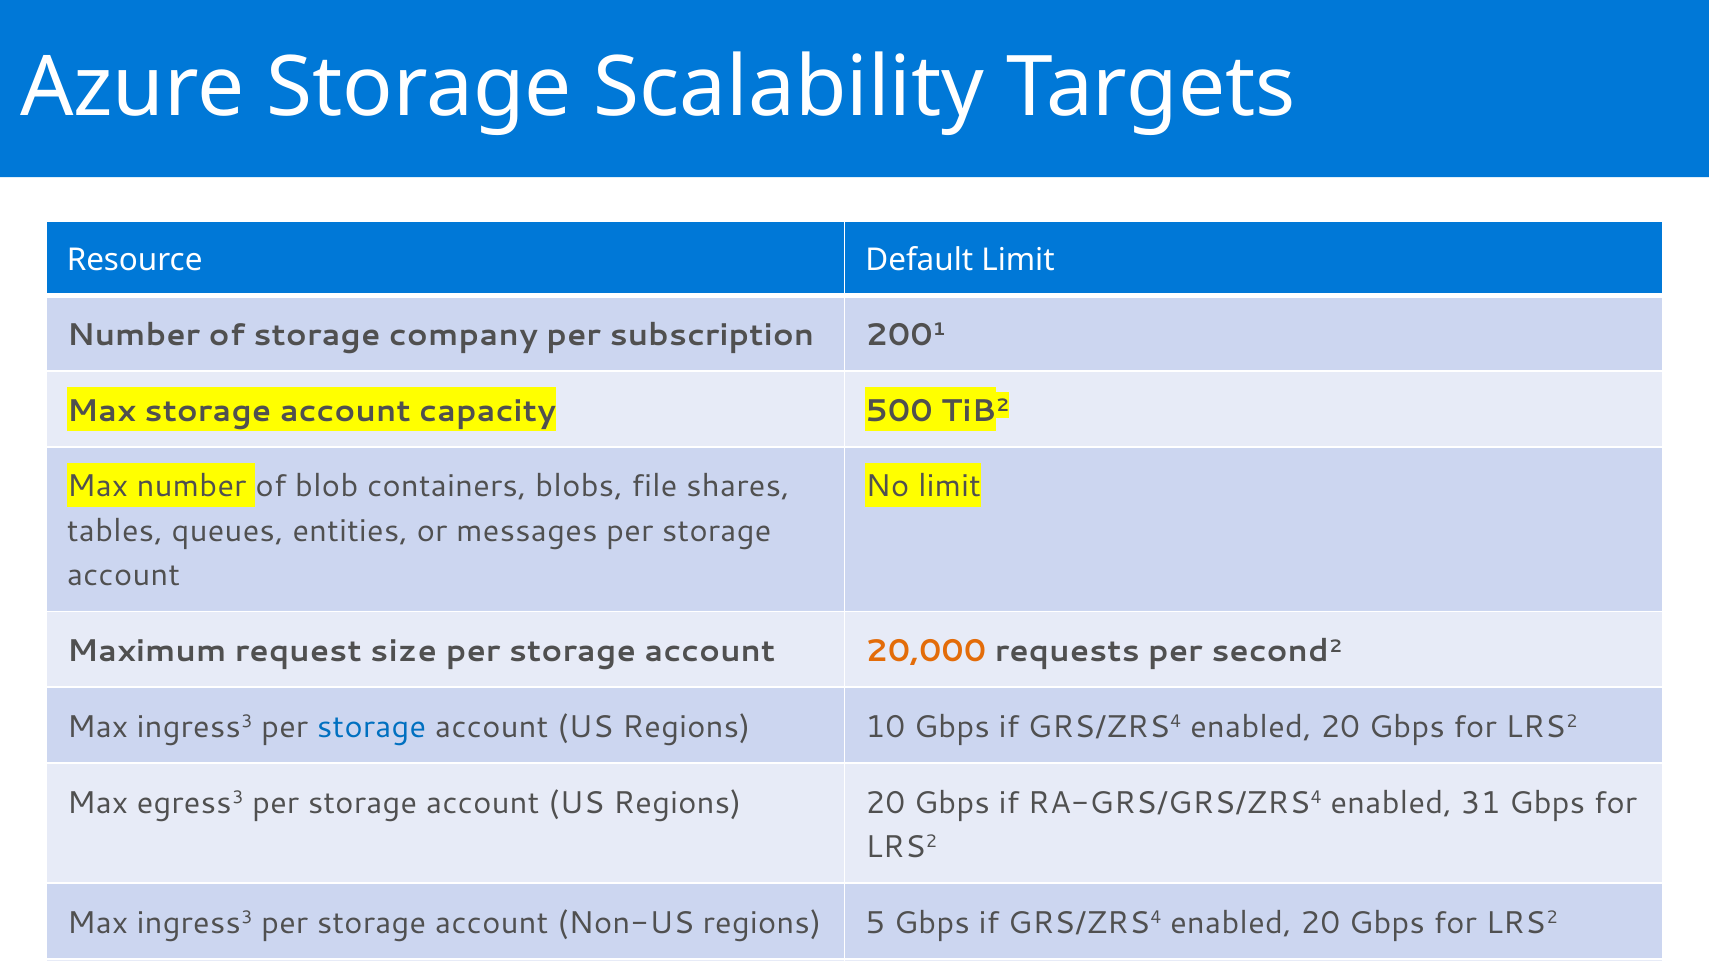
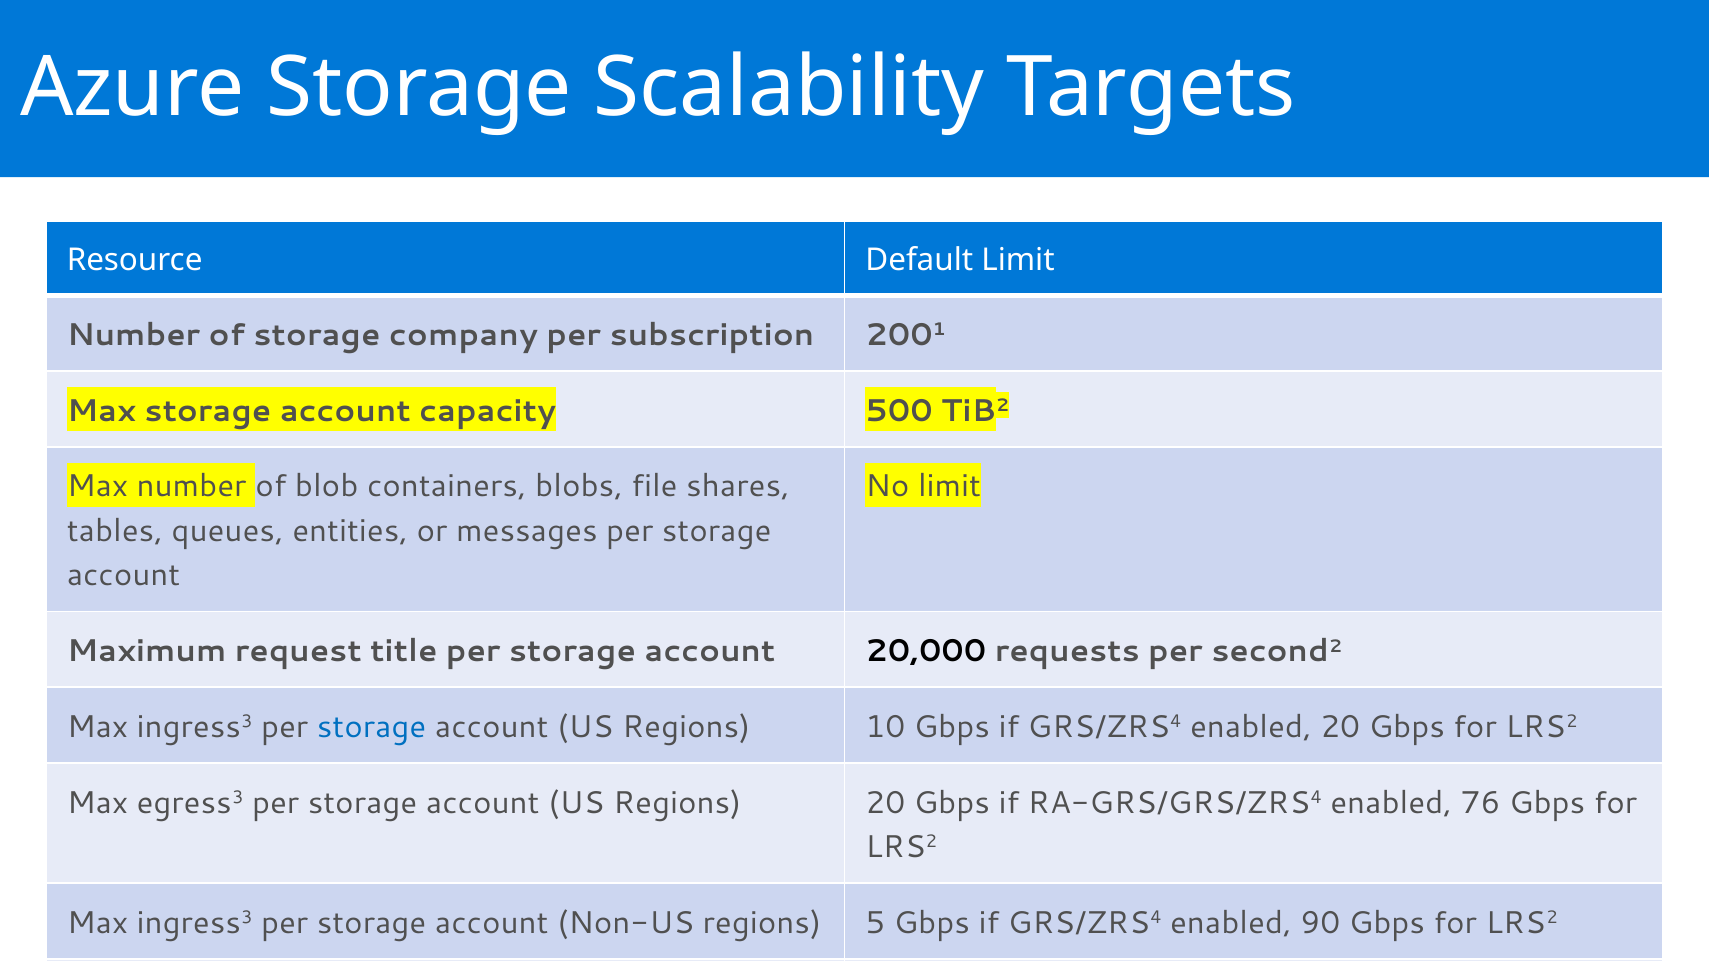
size: size -> title
20,000 colour: orange -> black
31: 31 -> 76
20 at (1320, 923): 20 -> 90
